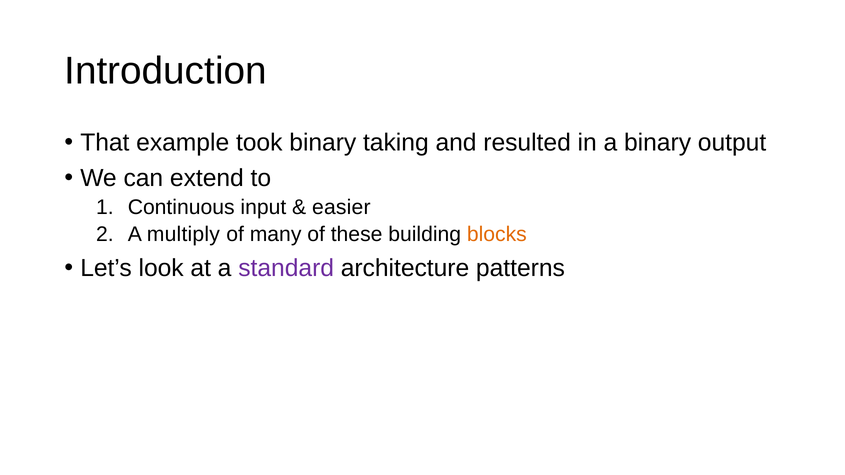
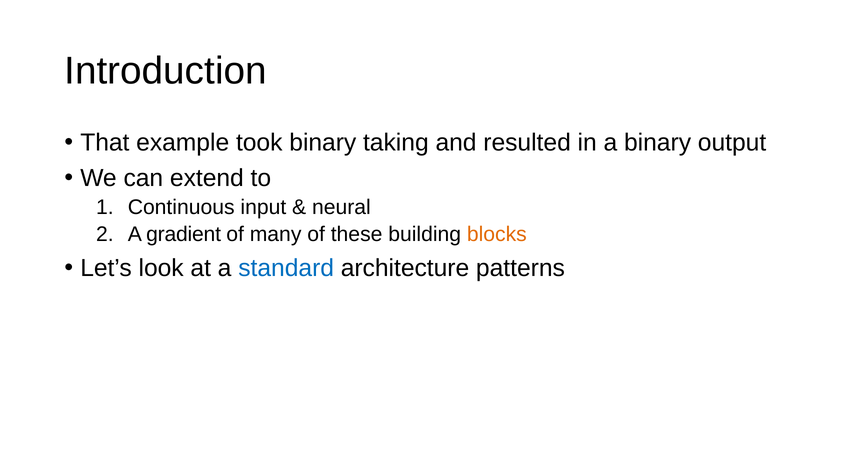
easier: easier -> neural
multiply: multiply -> gradient
standard colour: purple -> blue
